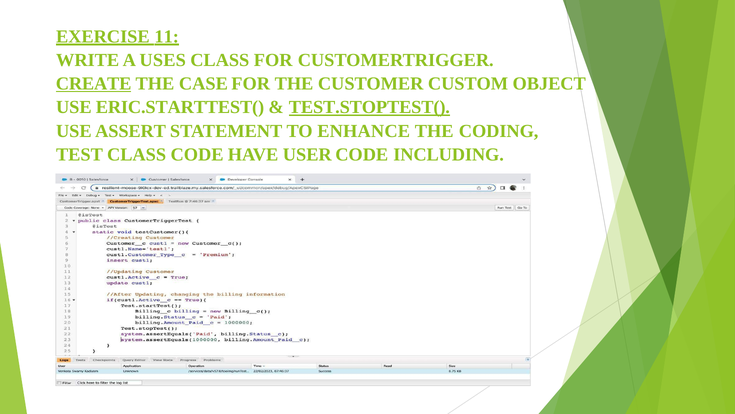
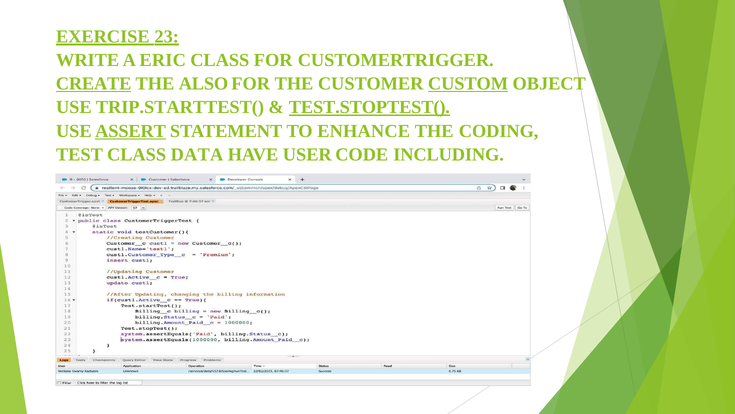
11: 11 -> 23
USES: USES -> ERIC
CASE: CASE -> ALSO
CUSTOM underline: none -> present
ERIC.STARTTEST(: ERIC.STARTTEST( -> TRIP.STARTTEST(
ASSERT underline: none -> present
CLASS CODE: CODE -> DATA
